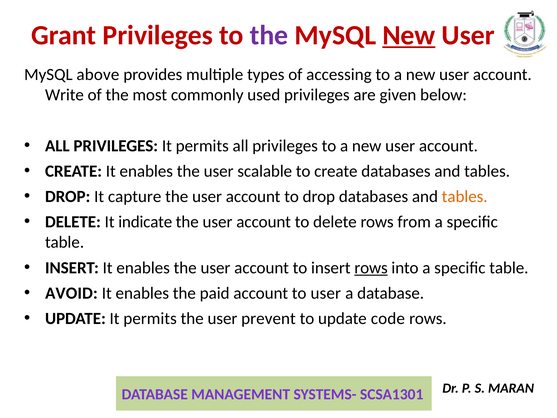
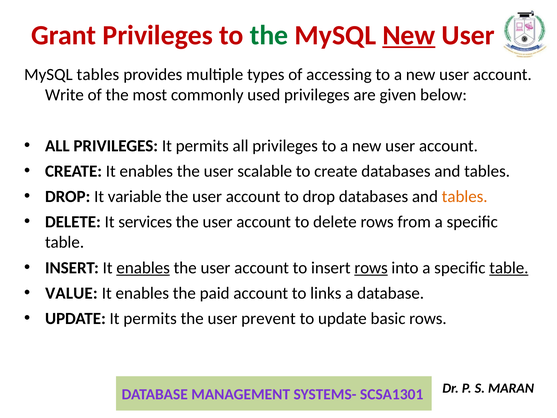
the at (269, 35) colour: purple -> green
MySQL above: above -> tables
capture: capture -> variable
indicate: indicate -> services
enables at (143, 268) underline: none -> present
table at (509, 268) underline: none -> present
AVOID: AVOID -> VALUE
to user: user -> links
code: code -> basic
